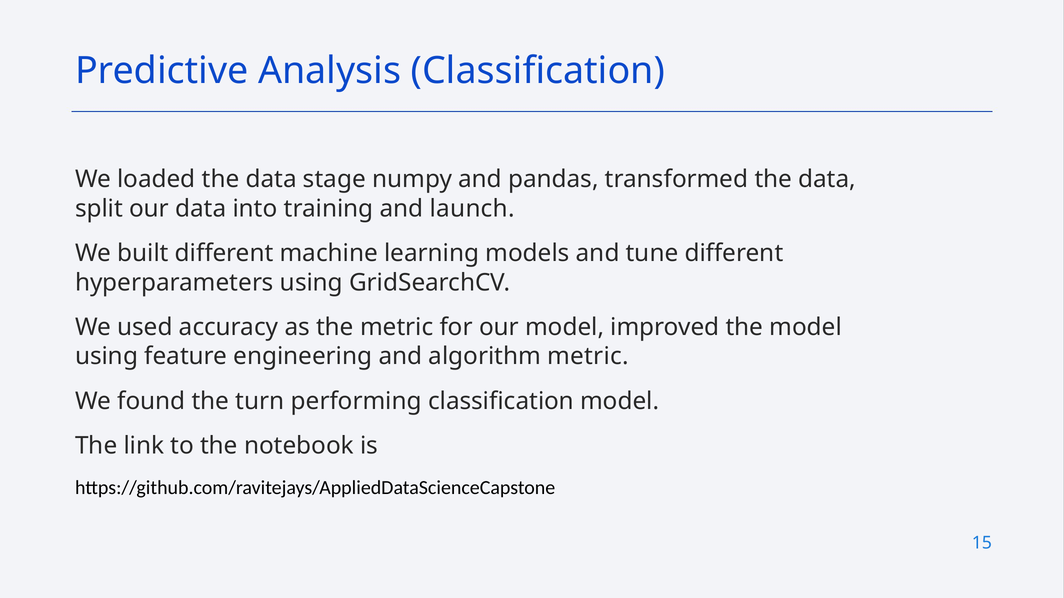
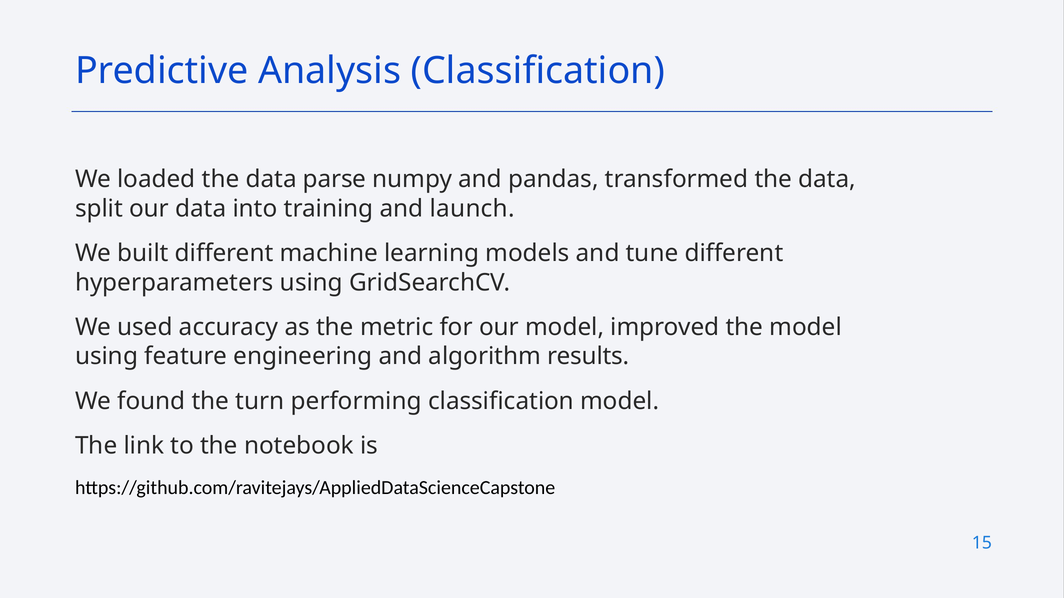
stage: stage -> parse
algorithm metric: metric -> results
